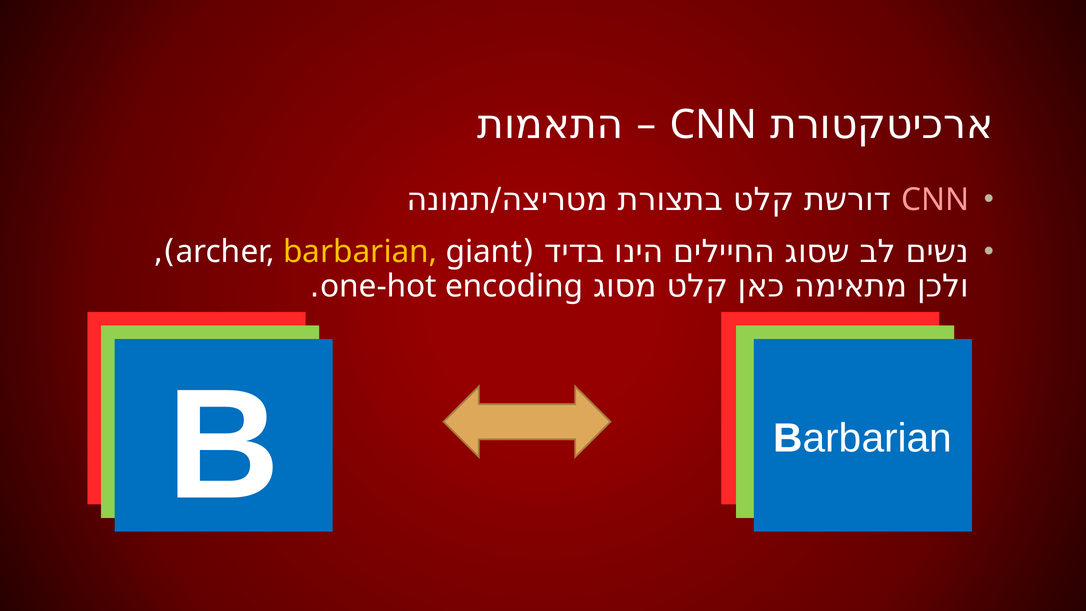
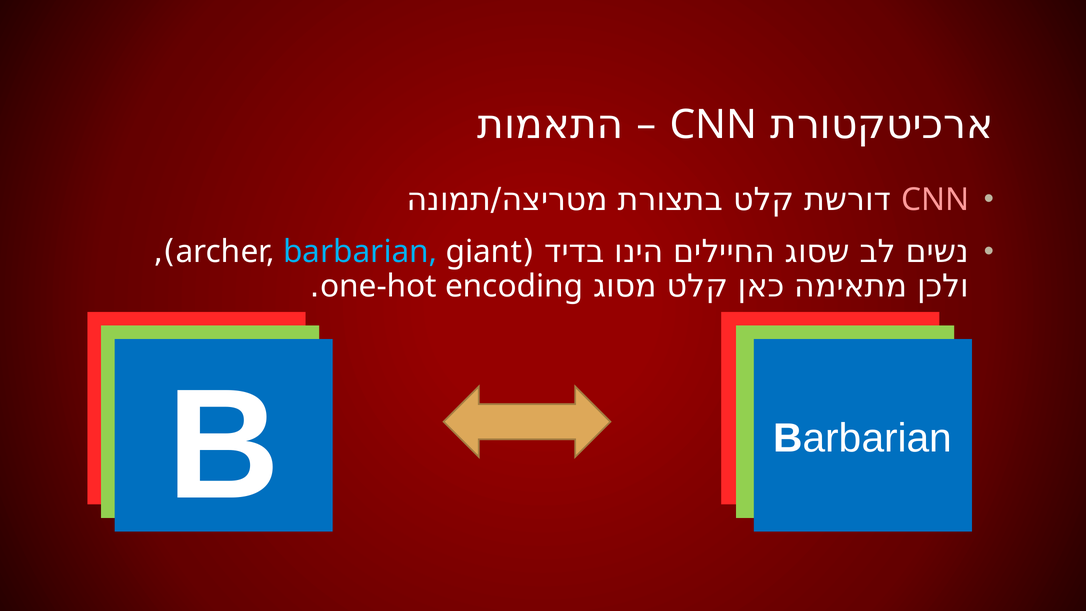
barbarian at (360, 252) colour: yellow -> light blue
